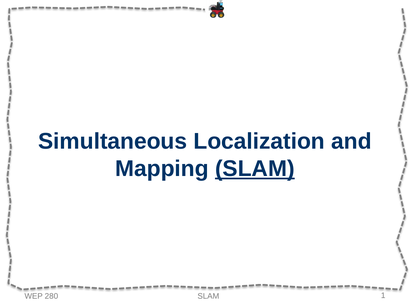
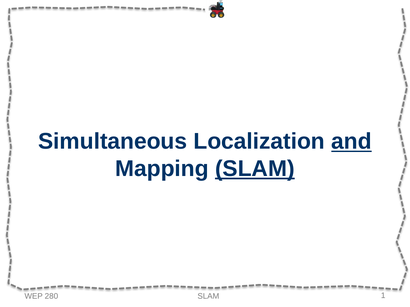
and underline: none -> present
